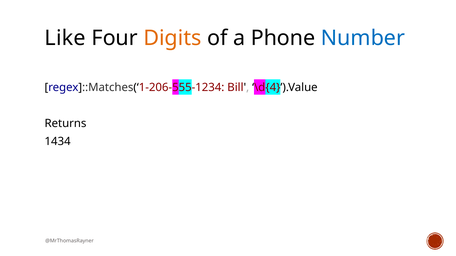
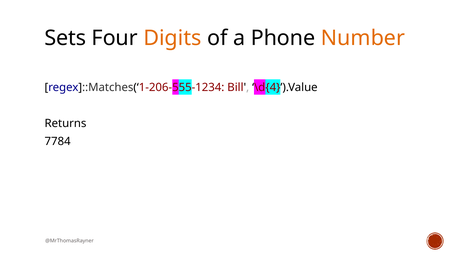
Like: Like -> Sets
Number colour: blue -> orange
1434: 1434 -> 7784
